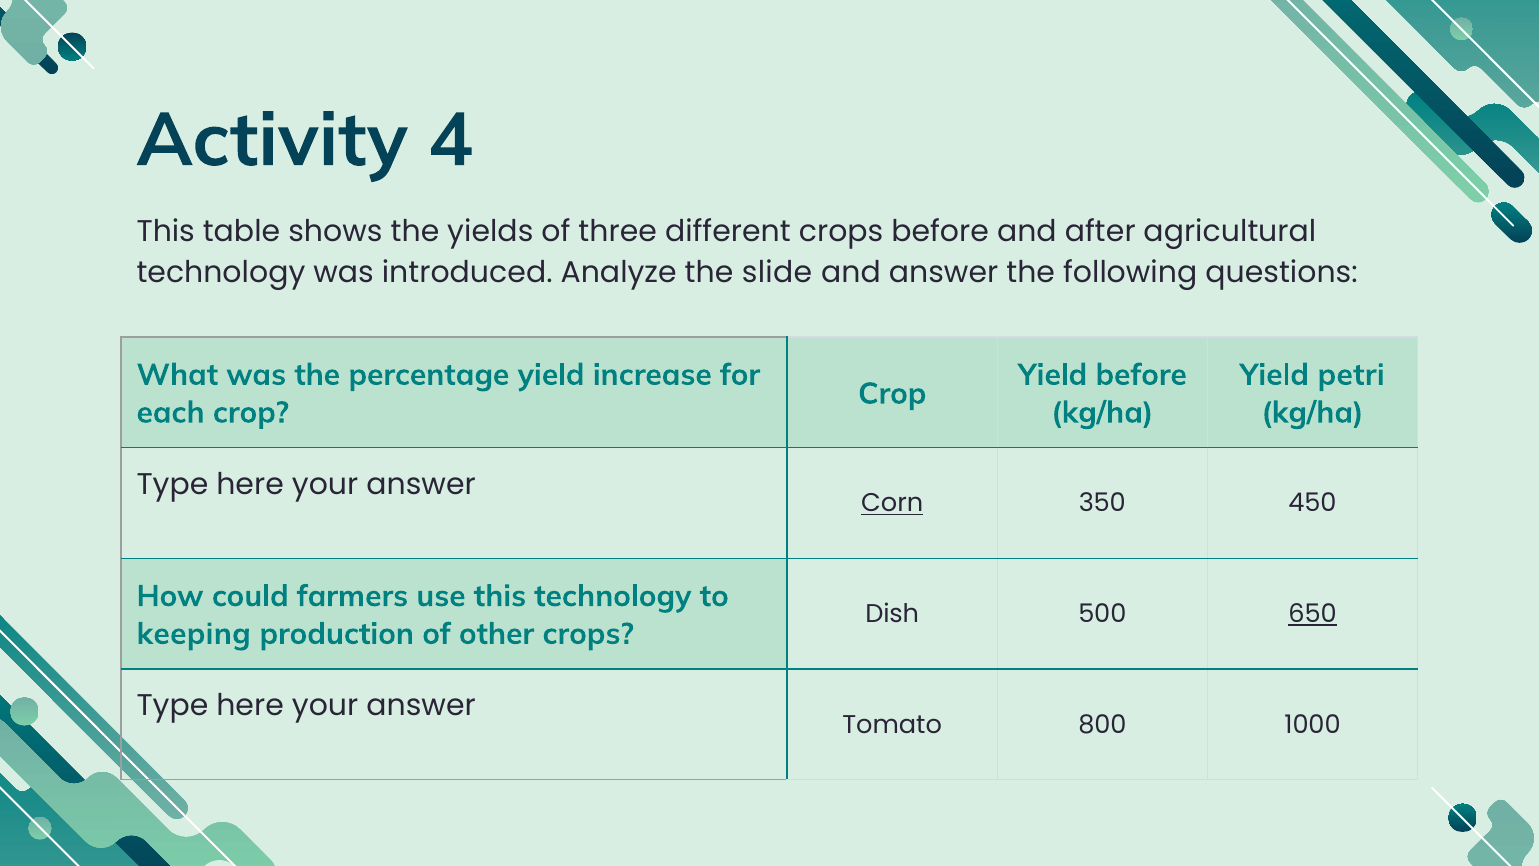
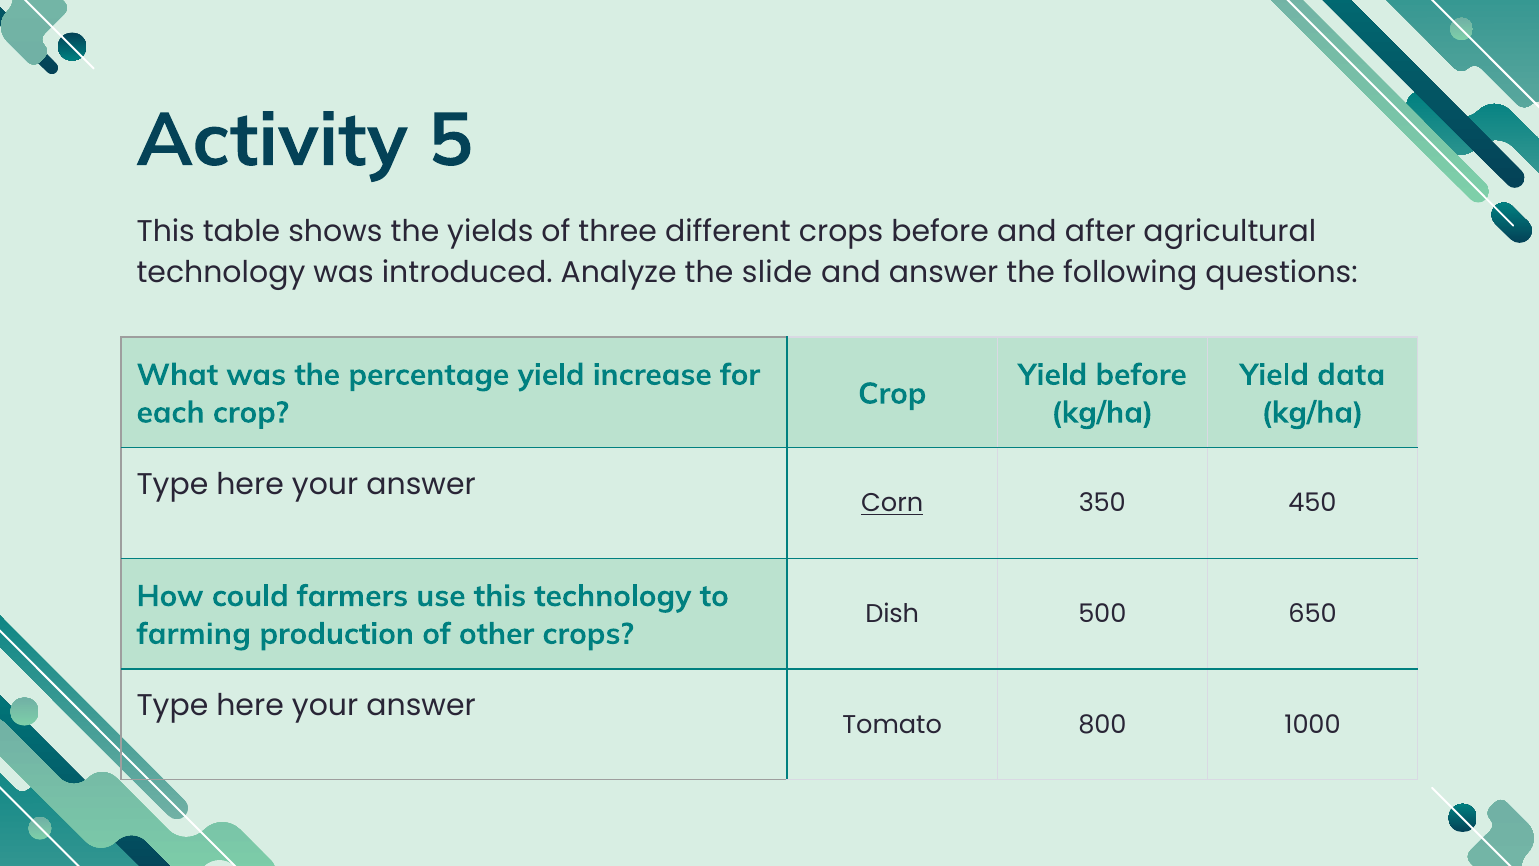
4: 4 -> 5
petri: petri -> data
keeping: keeping -> farming
650 underline: present -> none
